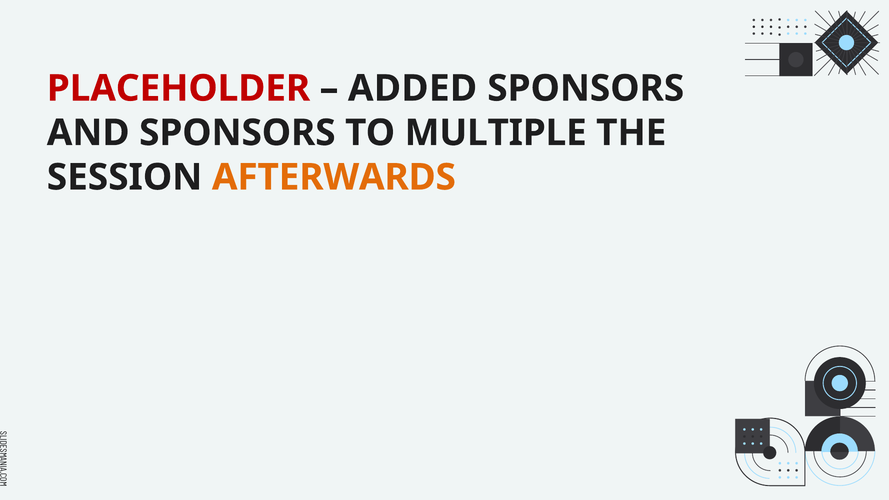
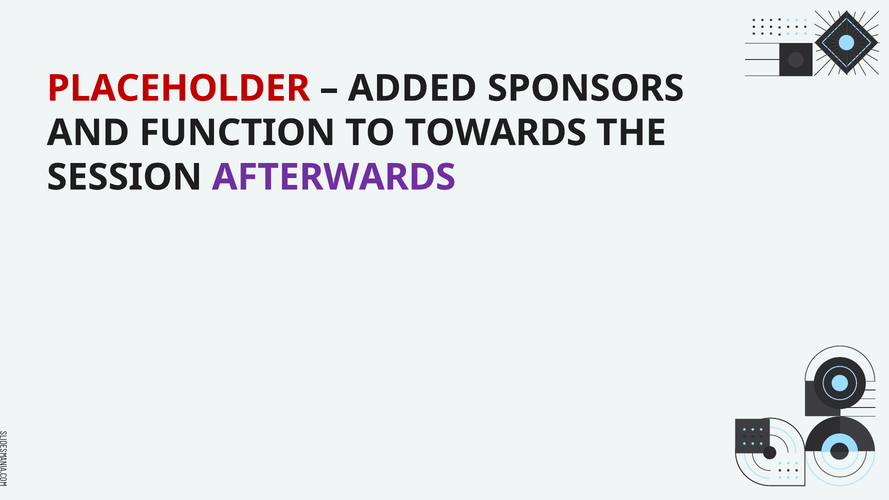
AND SPONSORS: SPONSORS -> FUNCTION
MULTIPLE: MULTIPLE -> TOWARDS
AFTERWARDS colour: orange -> purple
